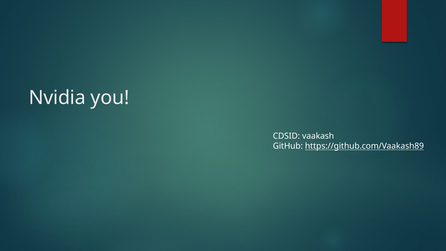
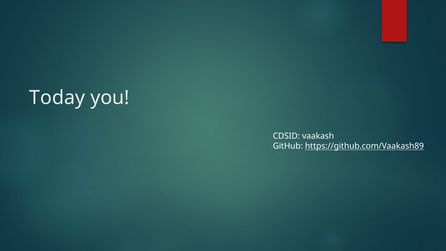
Nvidia: Nvidia -> Today
